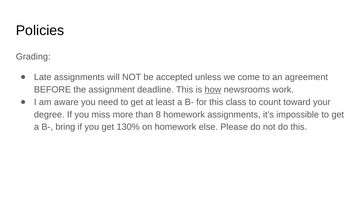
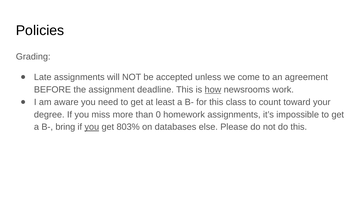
8: 8 -> 0
you at (92, 127) underline: none -> present
130%: 130% -> 803%
on homework: homework -> databases
